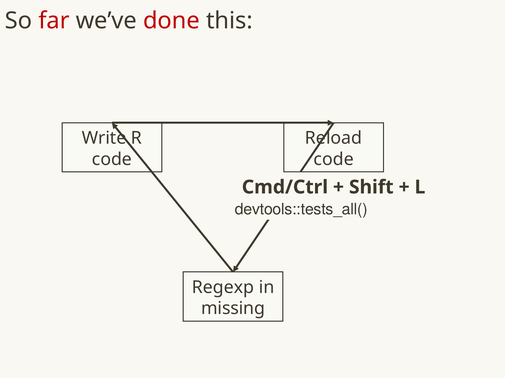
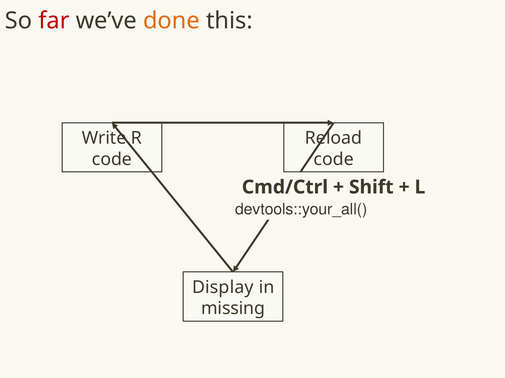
done colour: red -> orange
devtools::tests_all(: devtools::tests_all( -> devtools::your_all(
Regexp: Regexp -> Display
